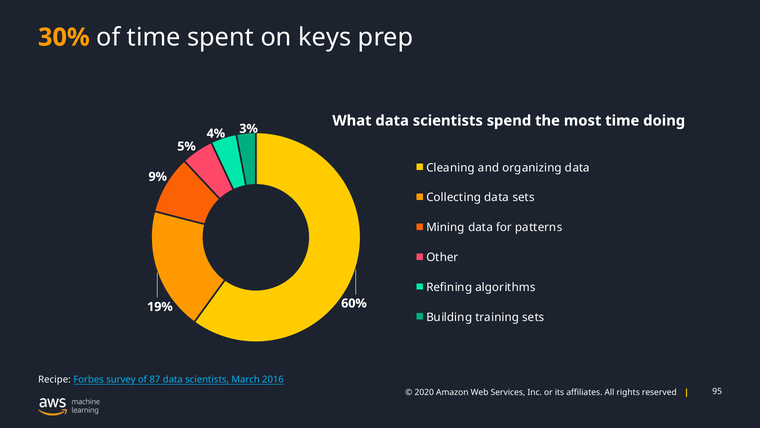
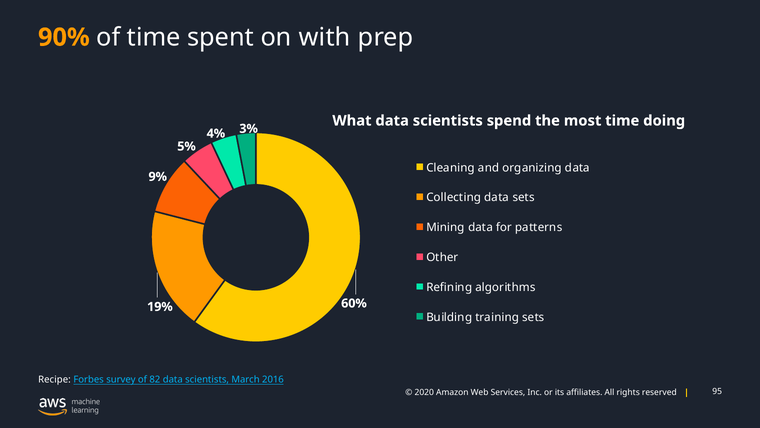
30%: 30% -> 90%
keys: keys -> with
87: 87 -> 82
